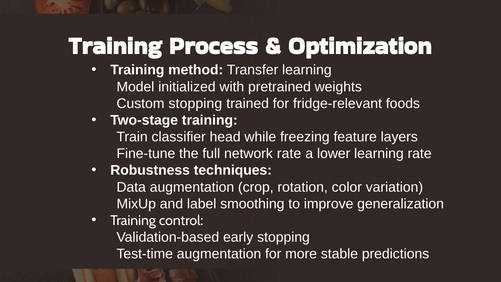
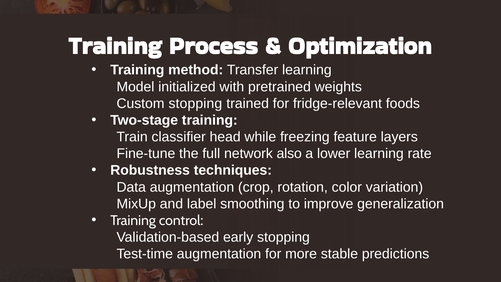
network rate: rate -> also
